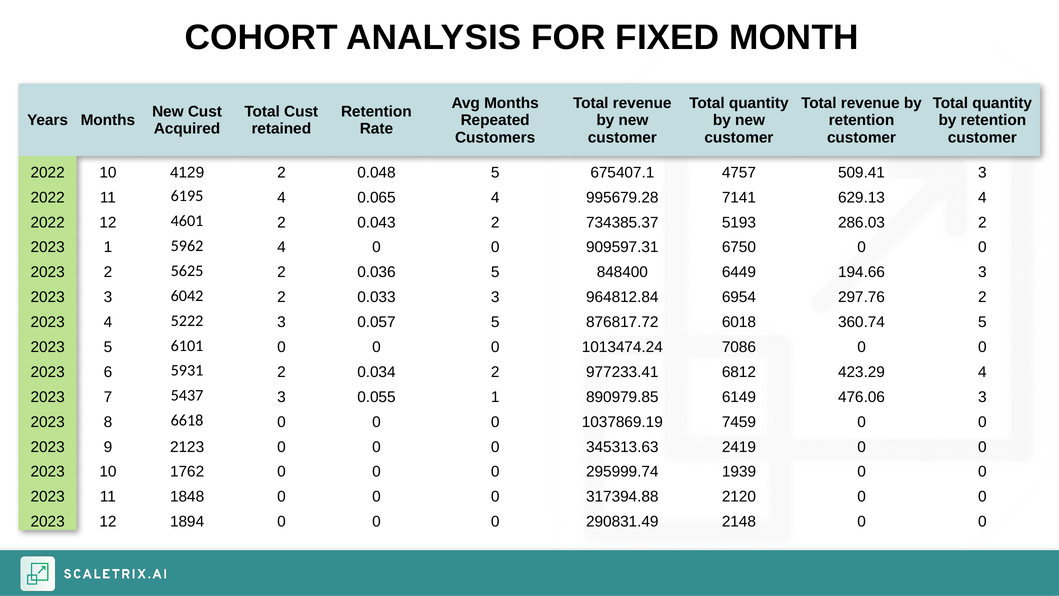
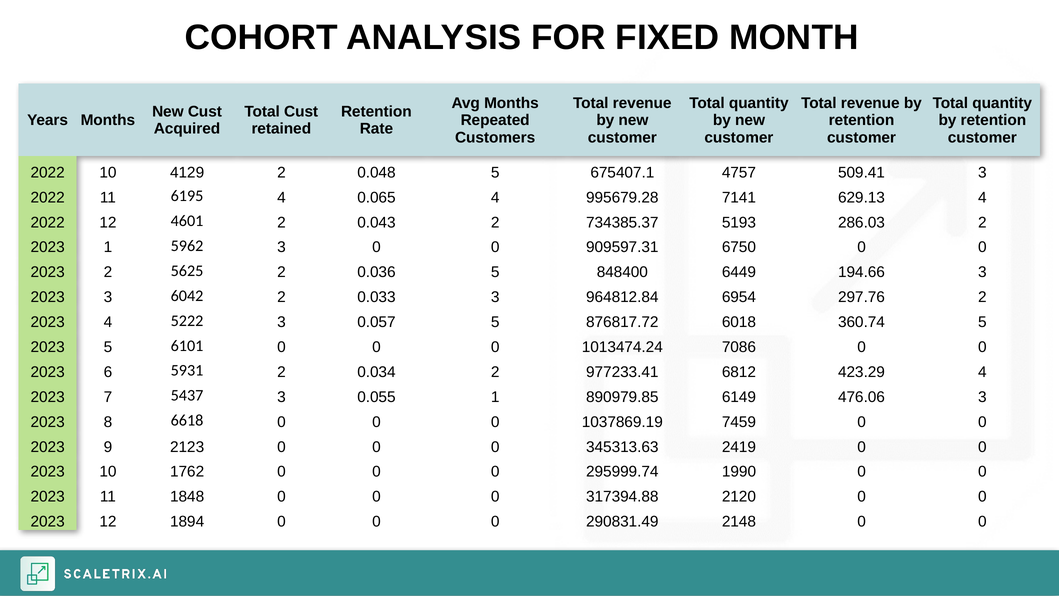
5962 4: 4 -> 3
1939: 1939 -> 1990
